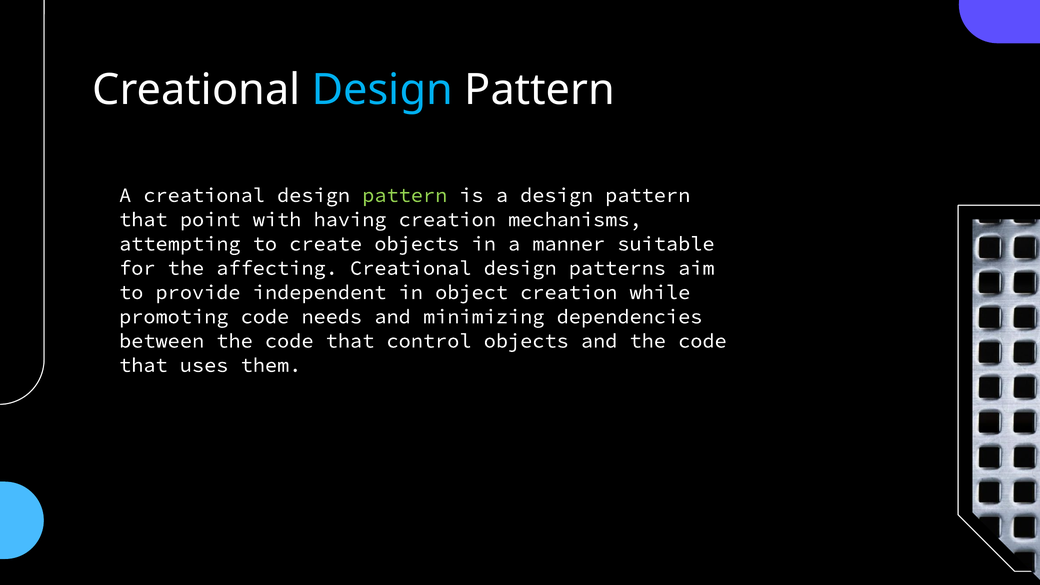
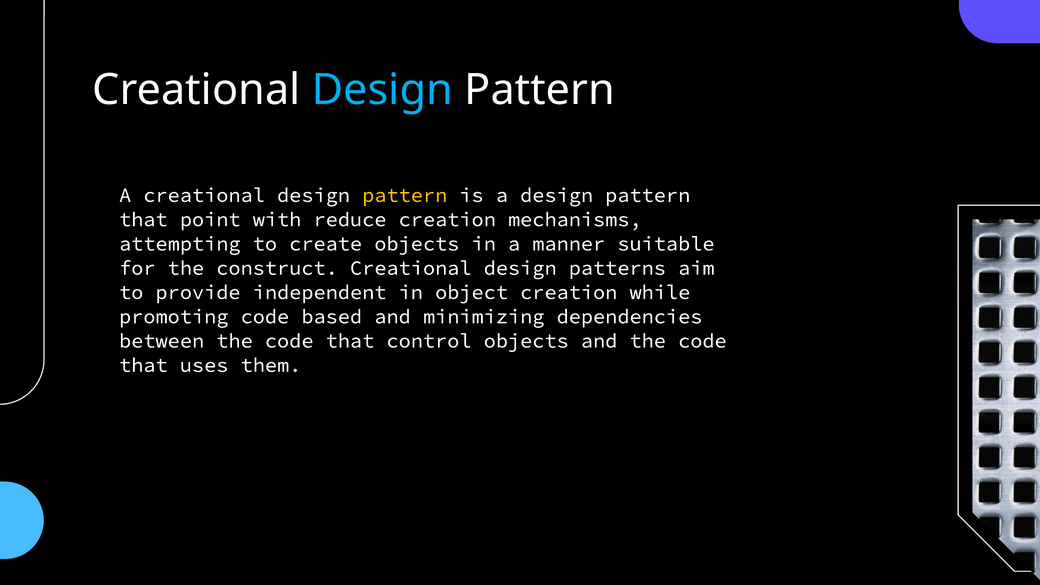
pattern at (405, 195) colour: light green -> yellow
having: having -> reduce
affecting: affecting -> construct
needs: needs -> based
